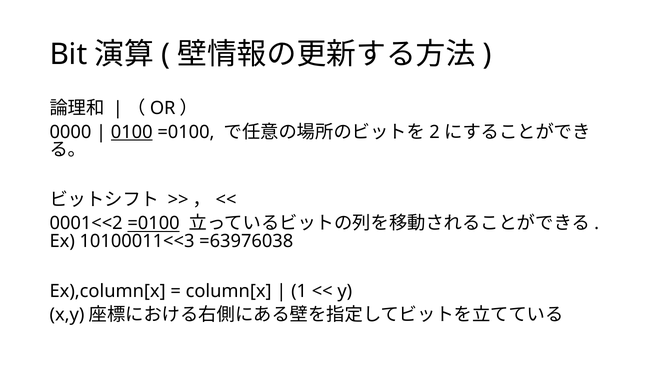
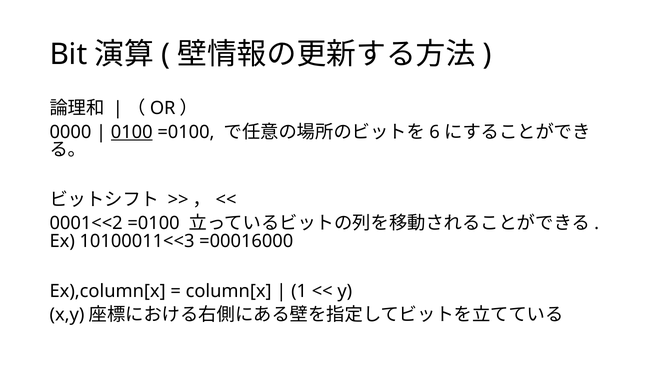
2: 2 -> 6
=0100 at (154, 223) underline: present -> none
=63976038: =63976038 -> =00016000
